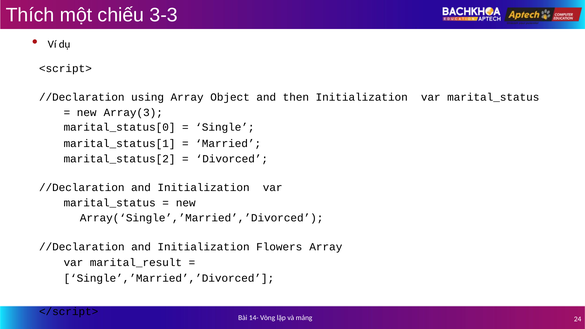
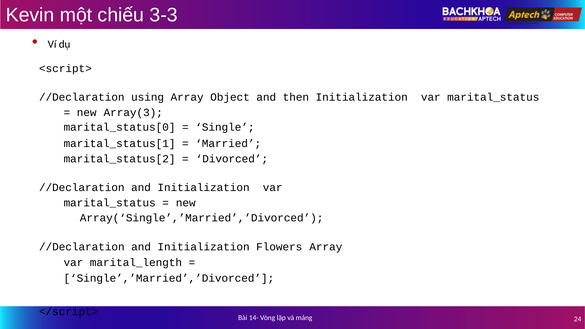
Thích: Thích -> Kevin
marital_result: marital_result -> marital_length
